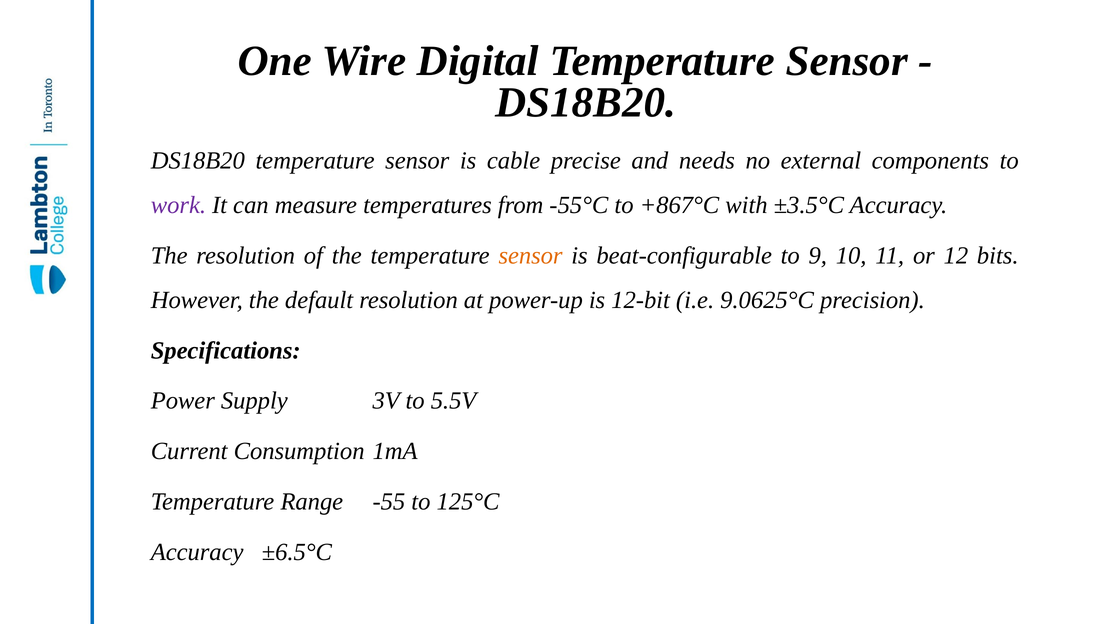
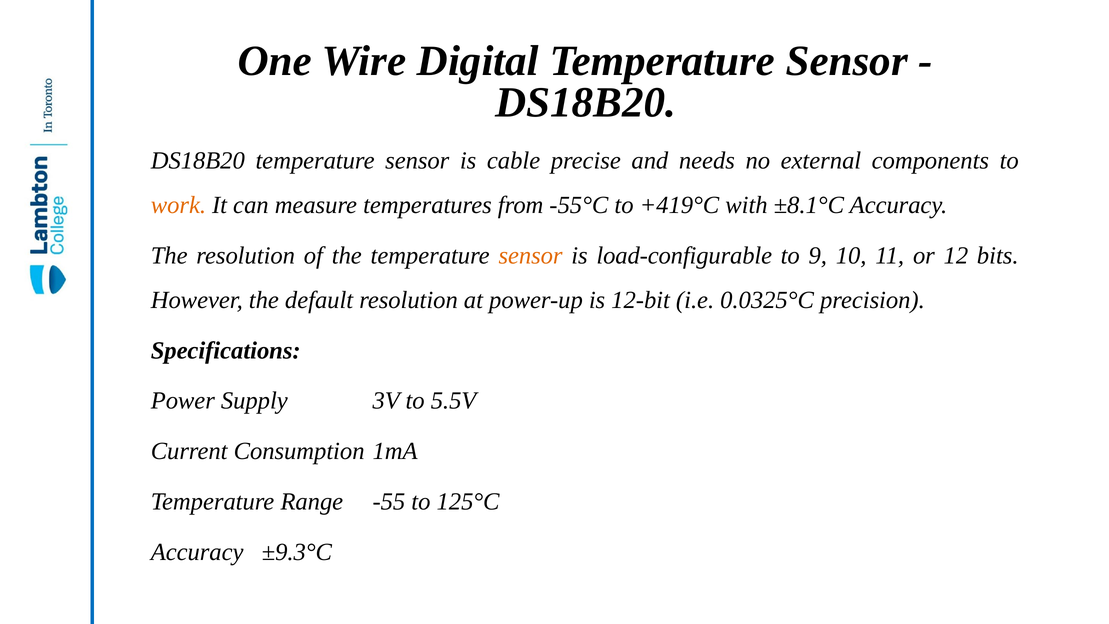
work colour: purple -> orange
+867°C: +867°C -> +419°C
±3.5°C: ±3.5°C -> ±8.1°C
beat-configurable: beat-configurable -> load-configurable
9.0625°C: 9.0625°C -> 0.0325°C
±6.5°C: ±6.5°C -> ±9.3°C
